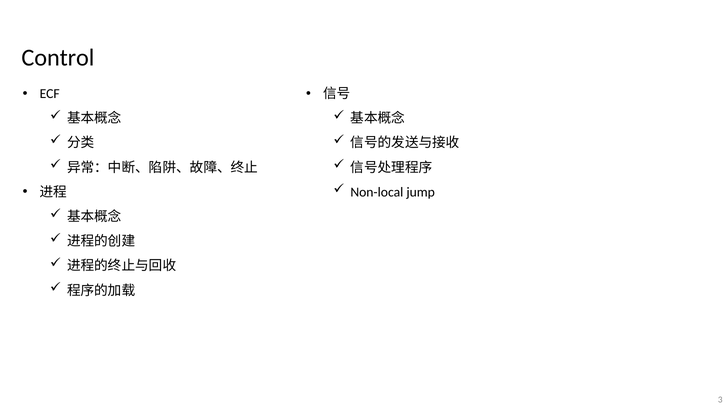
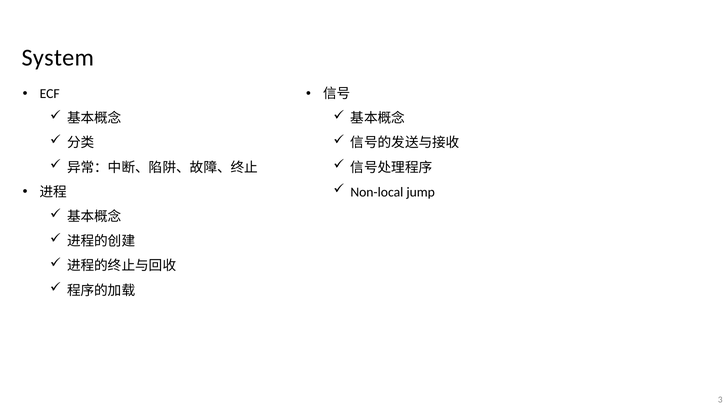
Control: Control -> System
